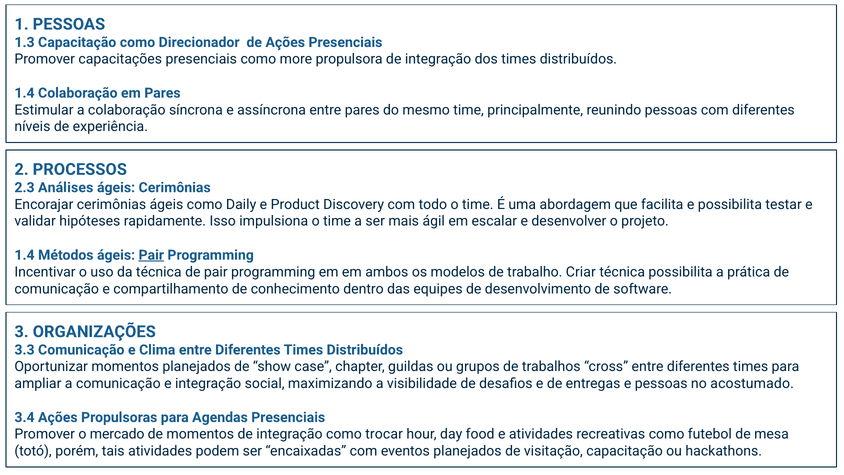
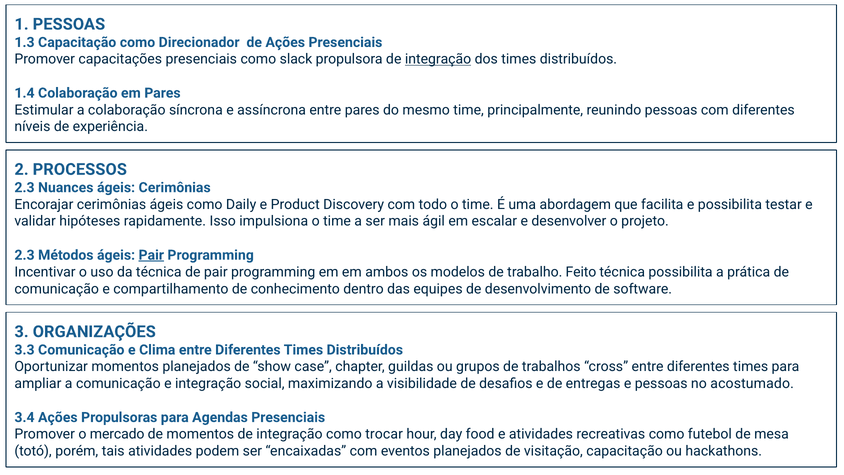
more: more -> slack
integração at (438, 59) underline: none -> present
Análises: Análises -> Nuances
1.4 at (25, 255): 1.4 -> 2.3
Criar: Criar -> Feito
